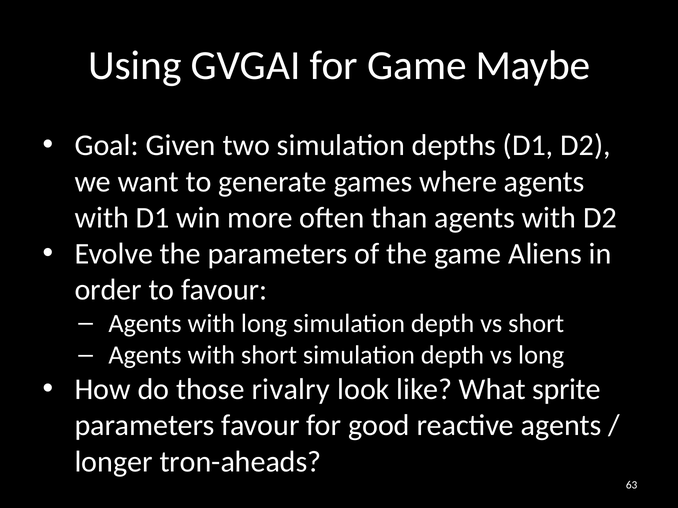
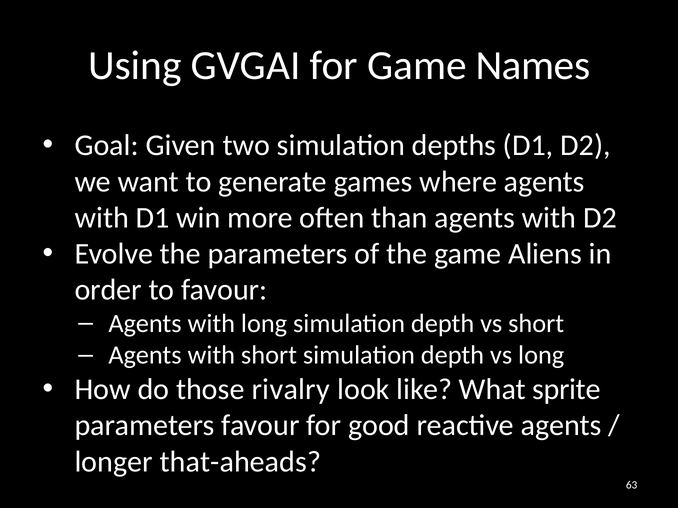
Maybe: Maybe -> Names
tron-aheads: tron-aheads -> that-aheads
